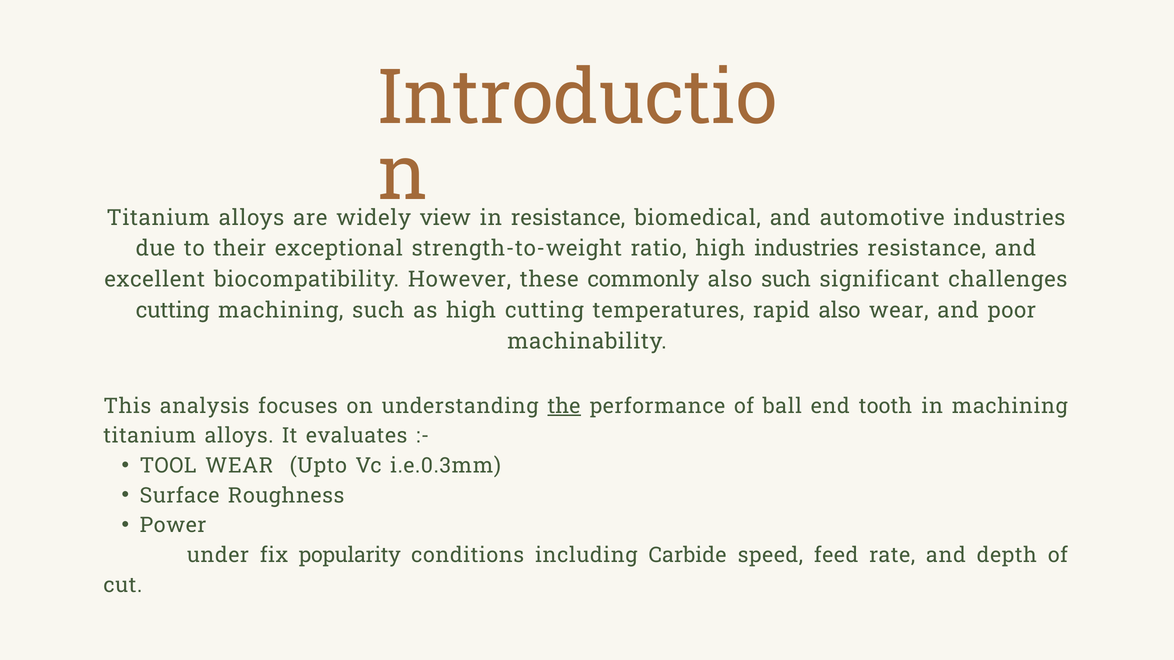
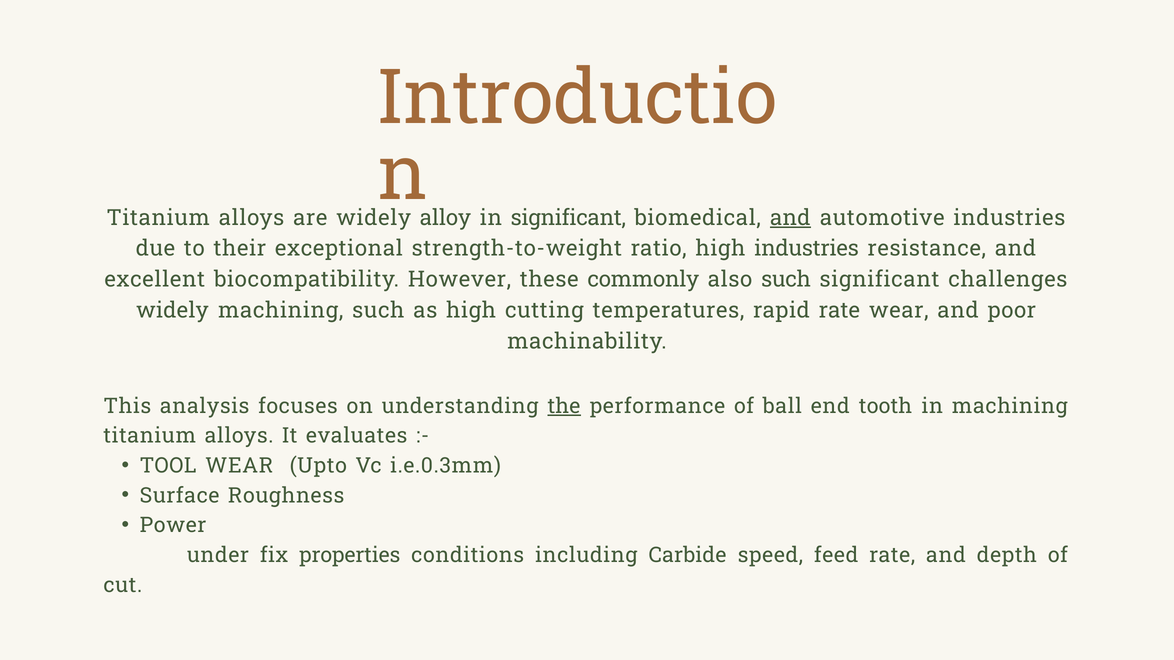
view: view -> alloy
in resistance: resistance -> significant
and at (790, 218) underline: none -> present
cutting at (173, 311): cutting -> widely
rapid also: also -> rate
popularity: popularity -> properties
